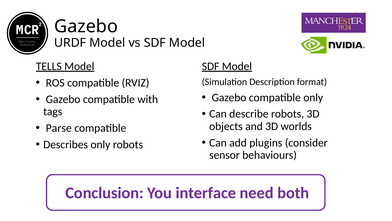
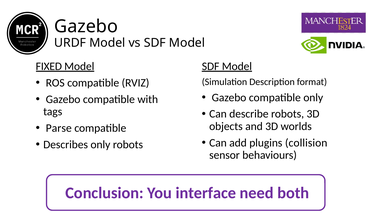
TELLS: TELLS -> FIXED
consider: consider -> collision
